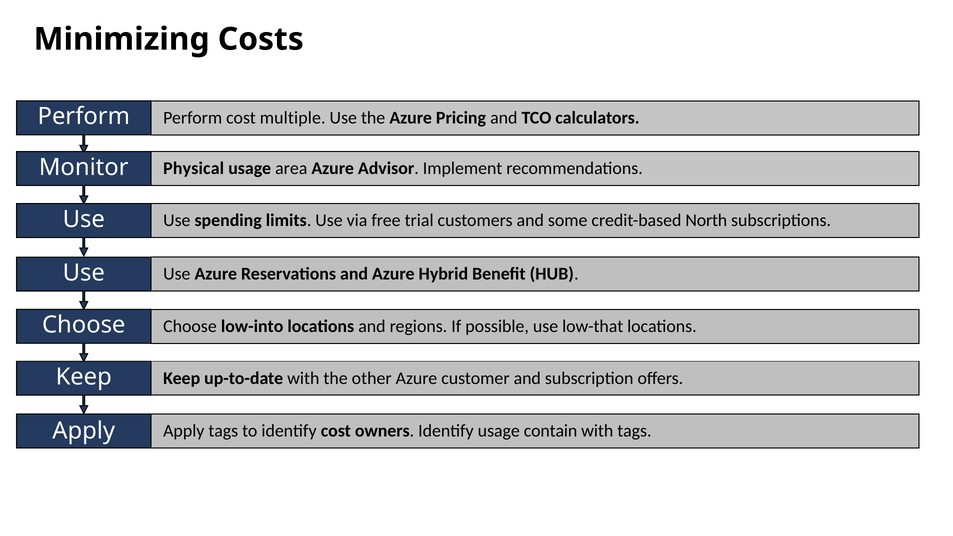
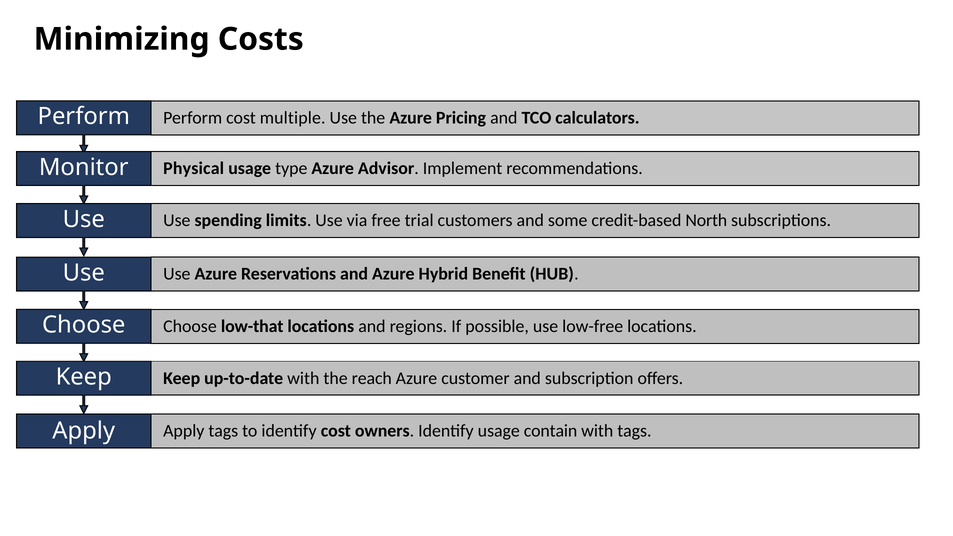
area: area -> type
low-into: low-into -> low-that
low-that: low-that -> low-free
other: other -> reach
